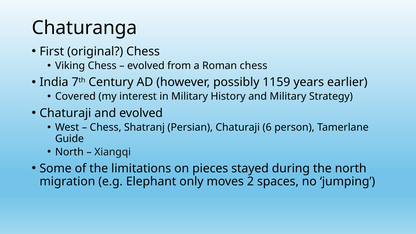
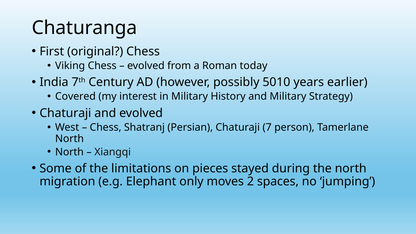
Roman chess: chess -> today
1159: 1159 -> 5010
6: 6 -> 7
Guide at (70, 139): Guide -> North
